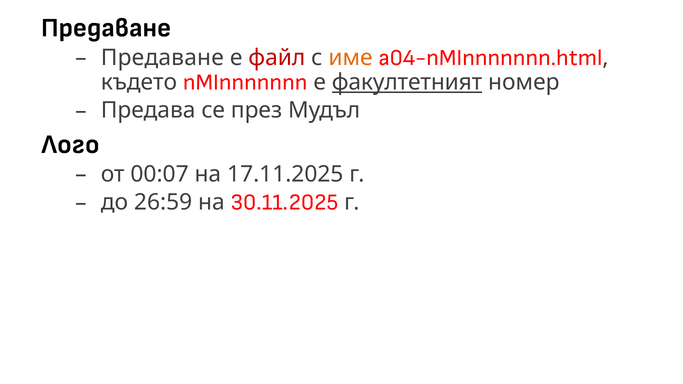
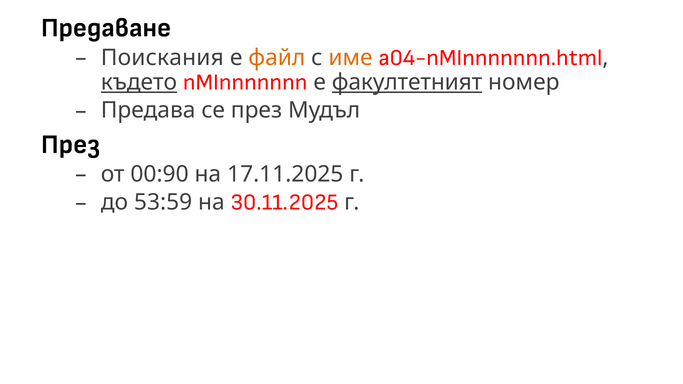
Предаване at (162, 58): Предаване -> Поискания
файл colour: red -> orange
където underline: none -> present
Лого at (70, 144): Лого -> През
00:07: 00:07 -> 00:90
26:59: 26:59 -> 53:59
